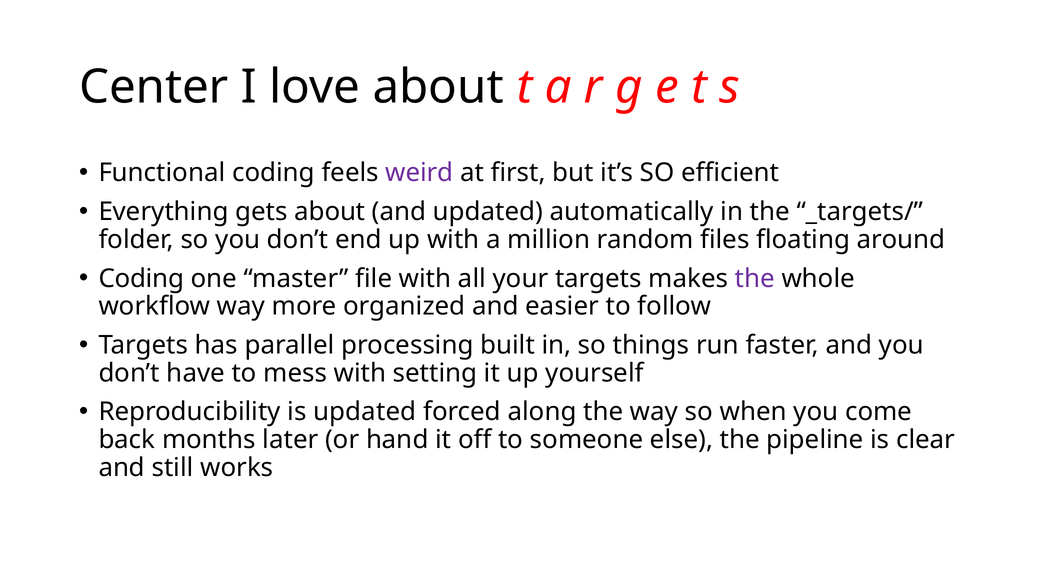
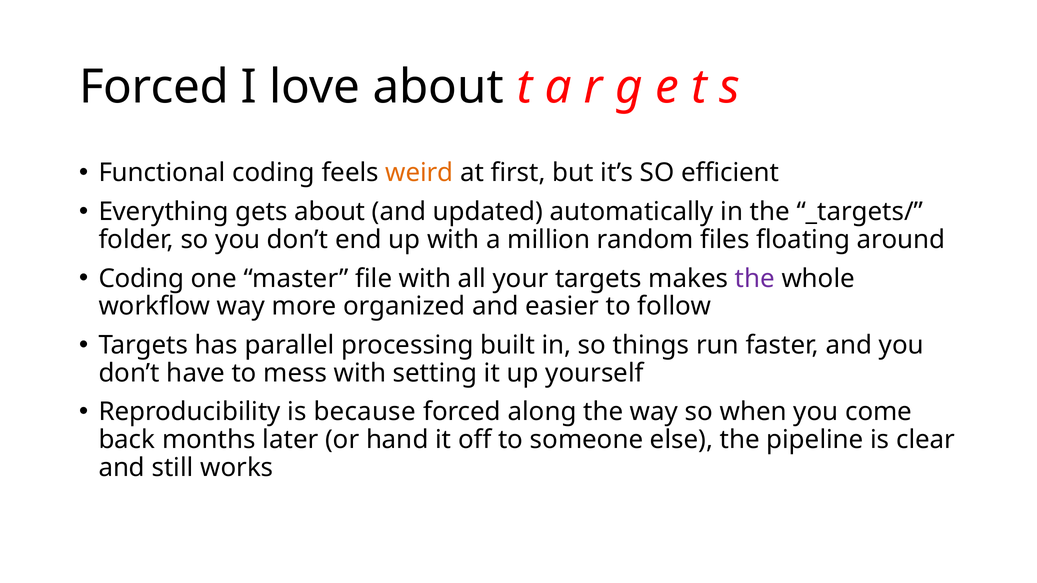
Center at (154, 87): Center -> Forced
weird colour: purple -> orange
is updated: updated -> because
